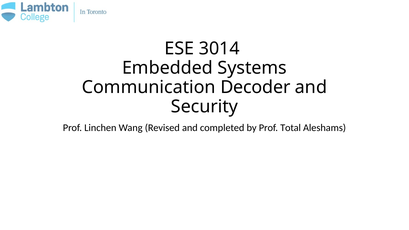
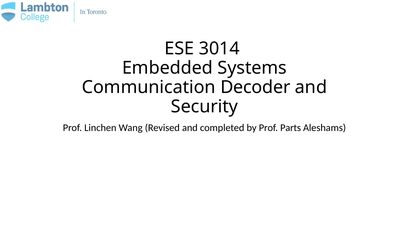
Total: Total -> Parts
